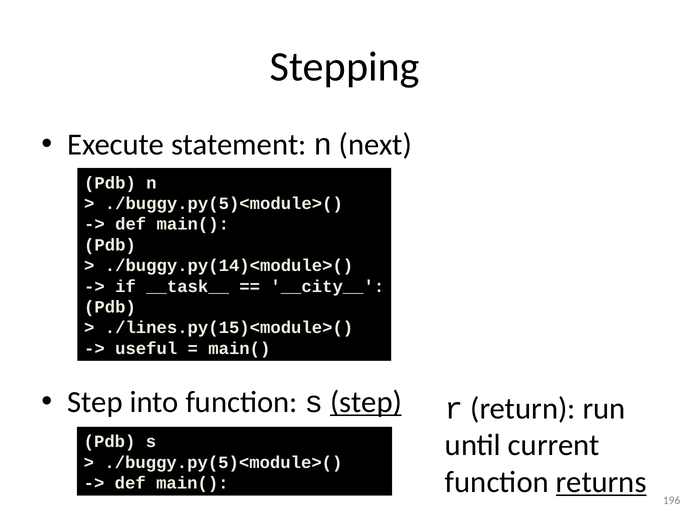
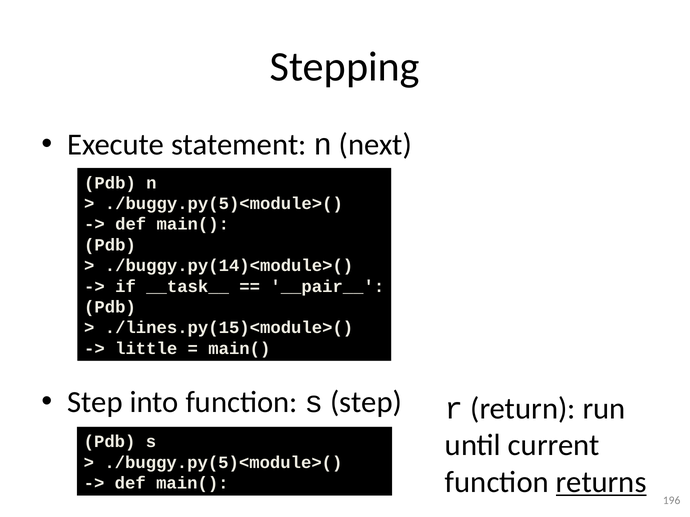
__city__: __city__ -> __pair__
useful: useful -> little
step at (366, 402) underline: present -> none
